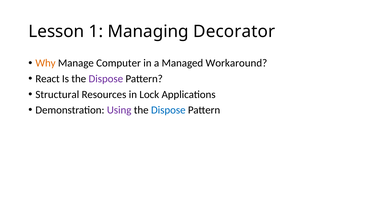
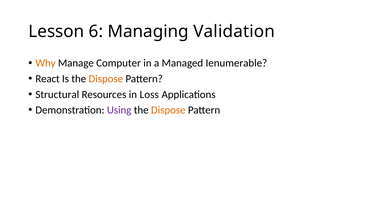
1: 1 -> 6
Decorator: Decorator -> Validation
Workaround: Workaround -> Ienumerable
Dispose at (106, 79) colour: purple -> orange
Lock: Lock -> Loss
Dispose at (168, 110) colour: blue -> orange
